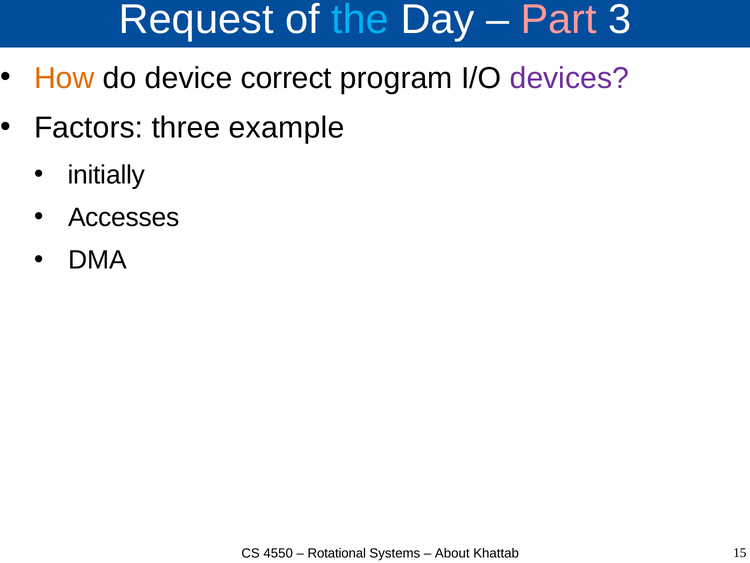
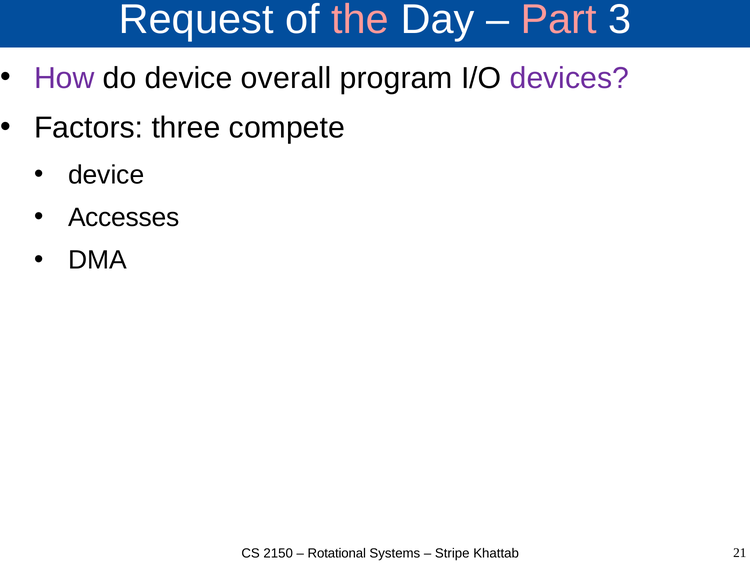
the colour: light blue -> pink
How colour: orange -> purple
correct: correct -> overall
example: example -> compete
initially at (106, 175): initially -> device
4550: 4550 -> 2150
About: About -> Stripe
15: 15 -> 21
